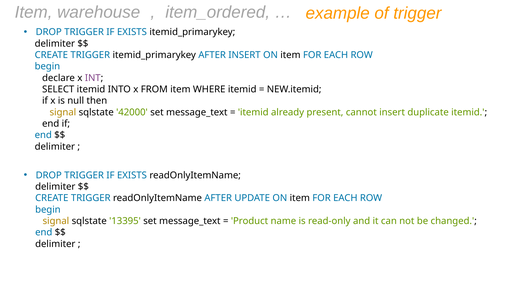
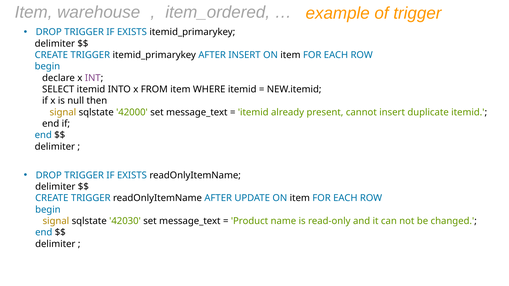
13395: 13395 -> 42030
